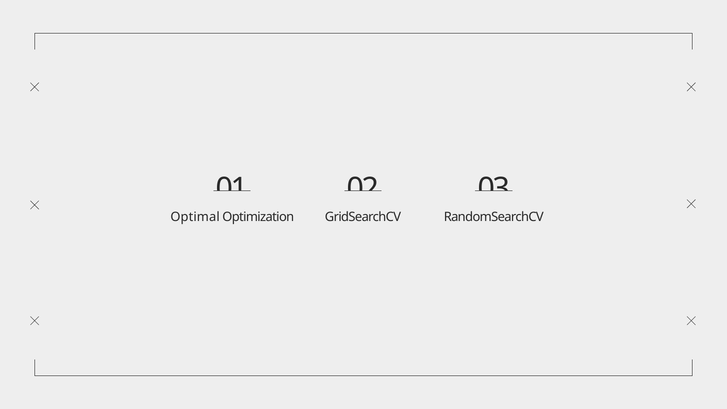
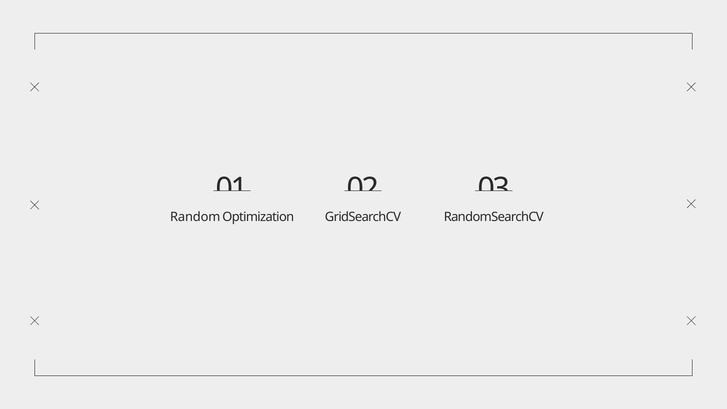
Optimal: Optimal -> Random
